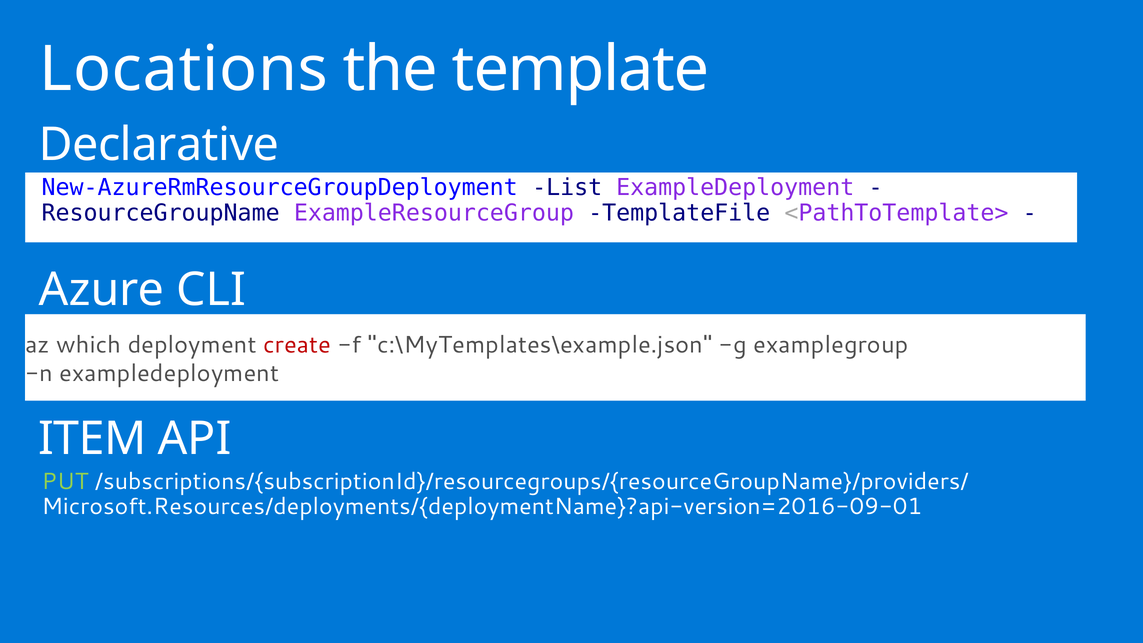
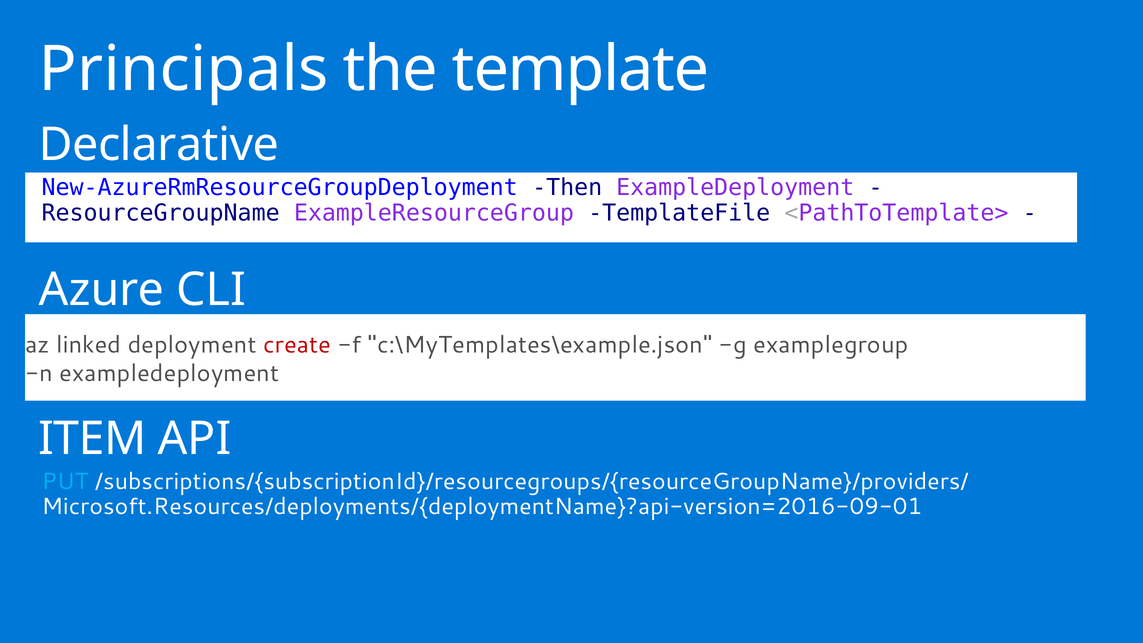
Locations: Locations -> Principals
List: List -> Then
which: which -> linked
PUT colour: light green -> light blue
